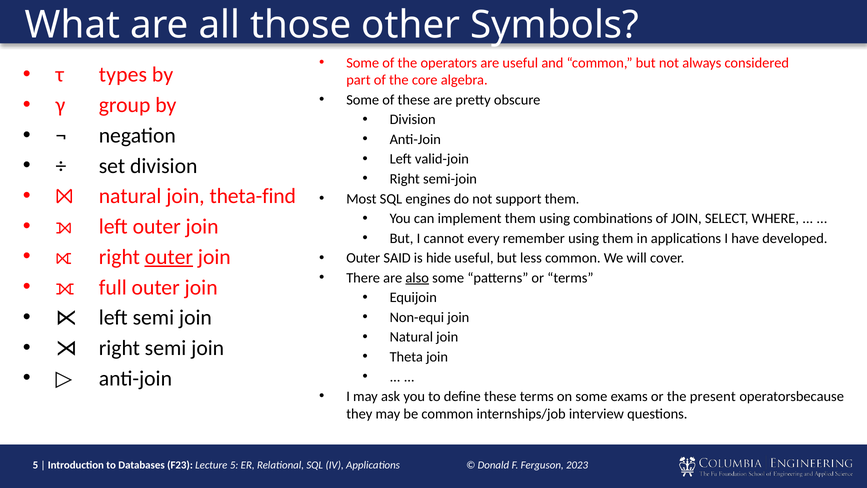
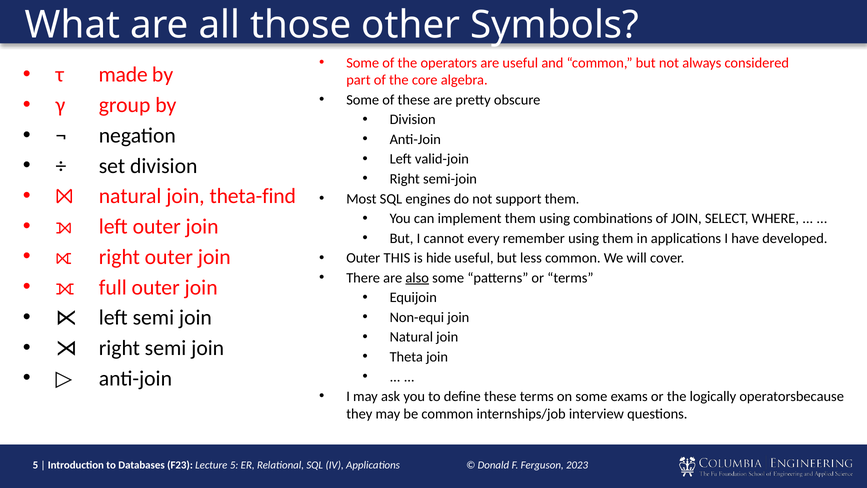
types: types -> made
outer at (169, 257) underline: present -> none
SAID: SAID -> THIS
present: present -> logically
